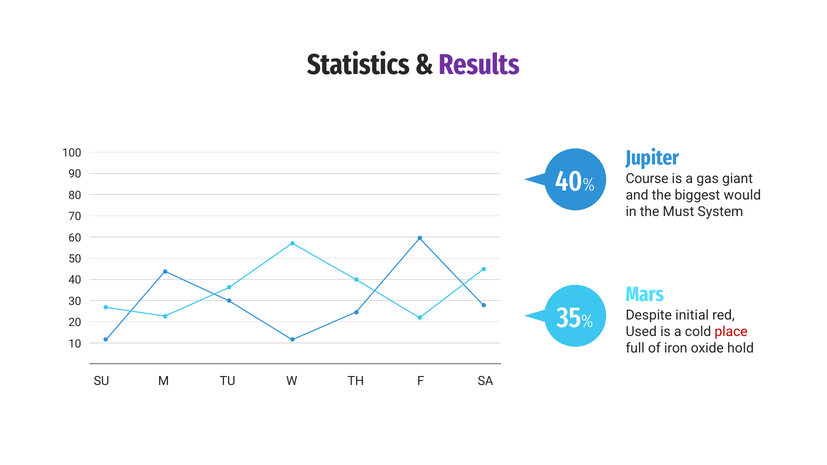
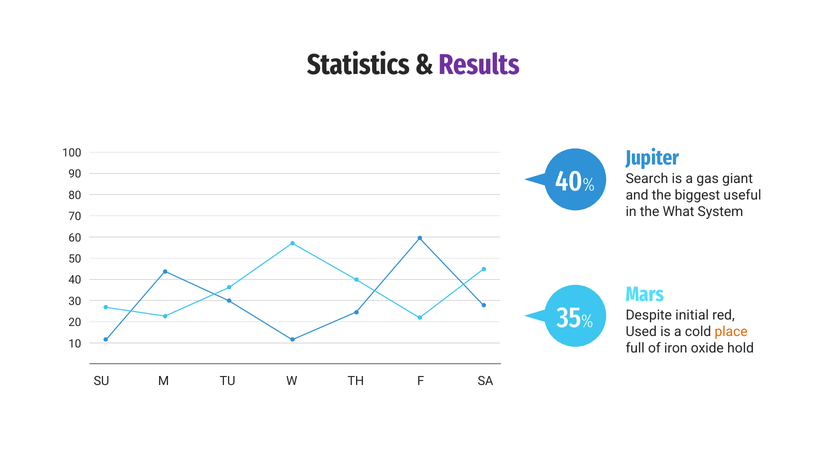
Course: Course -> Search
would: would -> useful
Must: Must -> What
place colour: red -> orange
